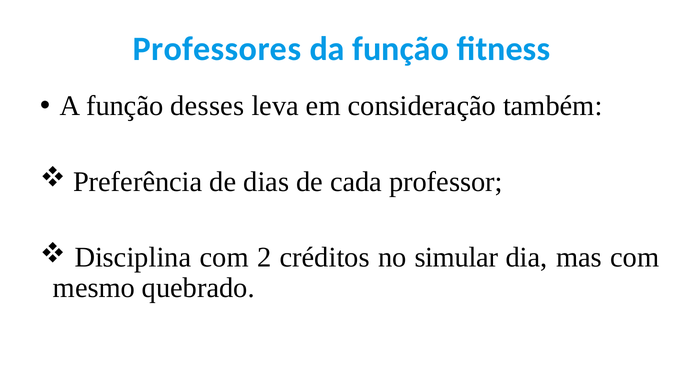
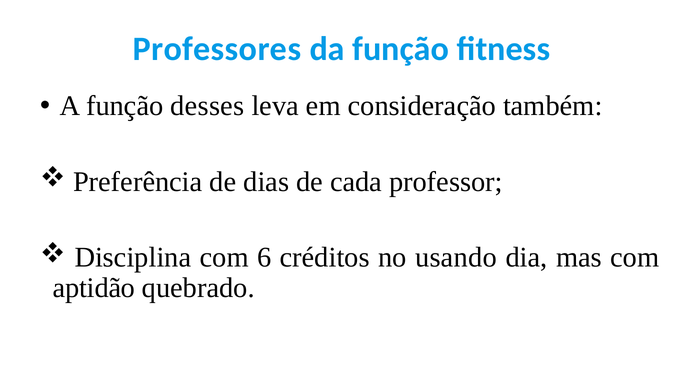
2: 2 -> 6
simular: simular -> usando
mesmo: mesmo -> aptidão
